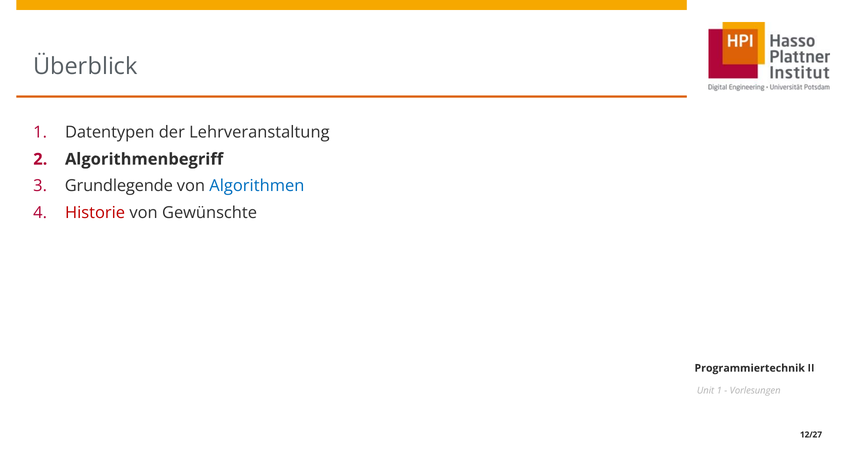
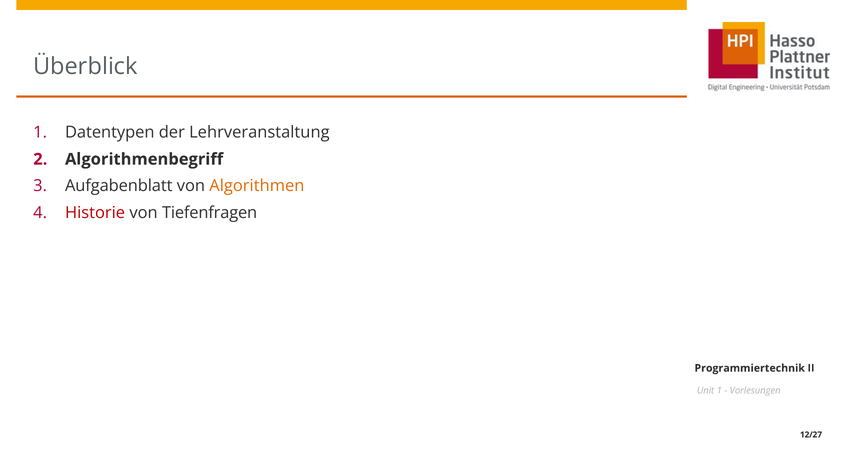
Grundlegende: Grundlegende -> Aufgabenblatt
Algorithmen colour: blue -> orange
Gewünschte: Gewünschte -> Tiefenfragen
